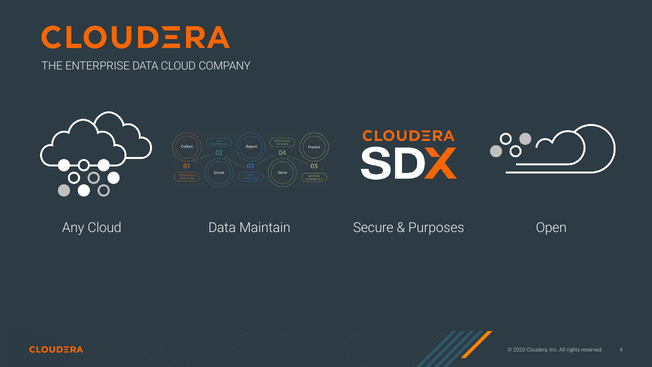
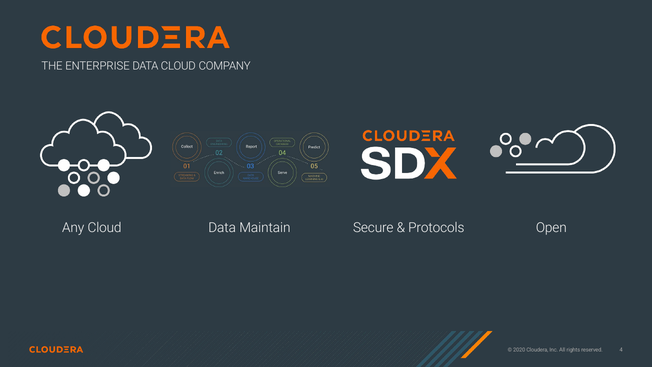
Purposes: Purposes -> Protocols
